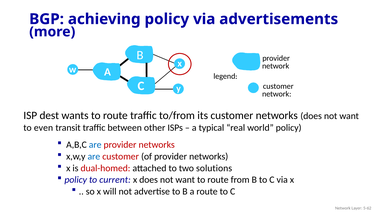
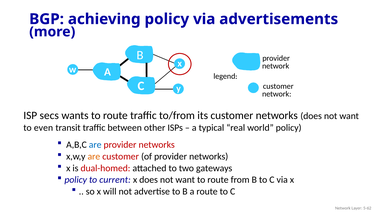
dest: dest -> secs
are at (94, 157) colour: blue -> orange
solutions: solutions -> gateways
